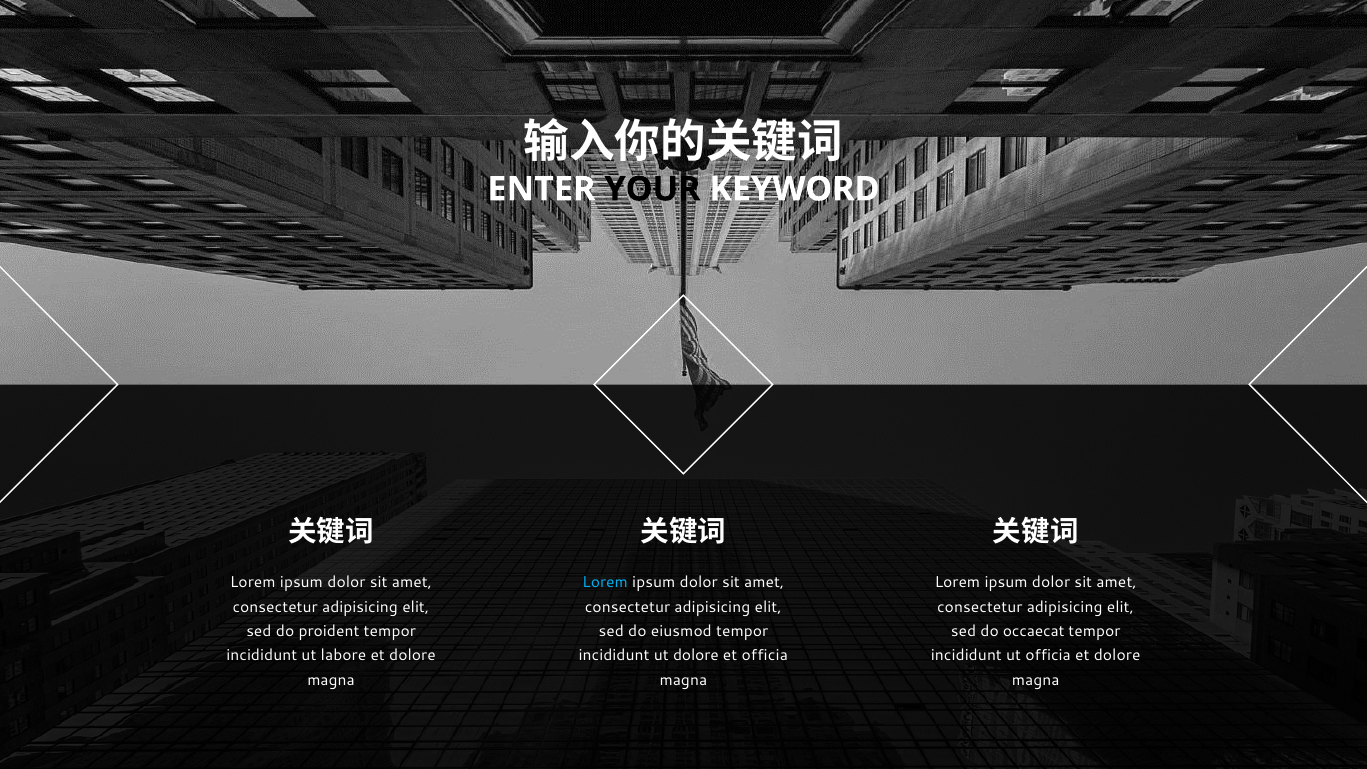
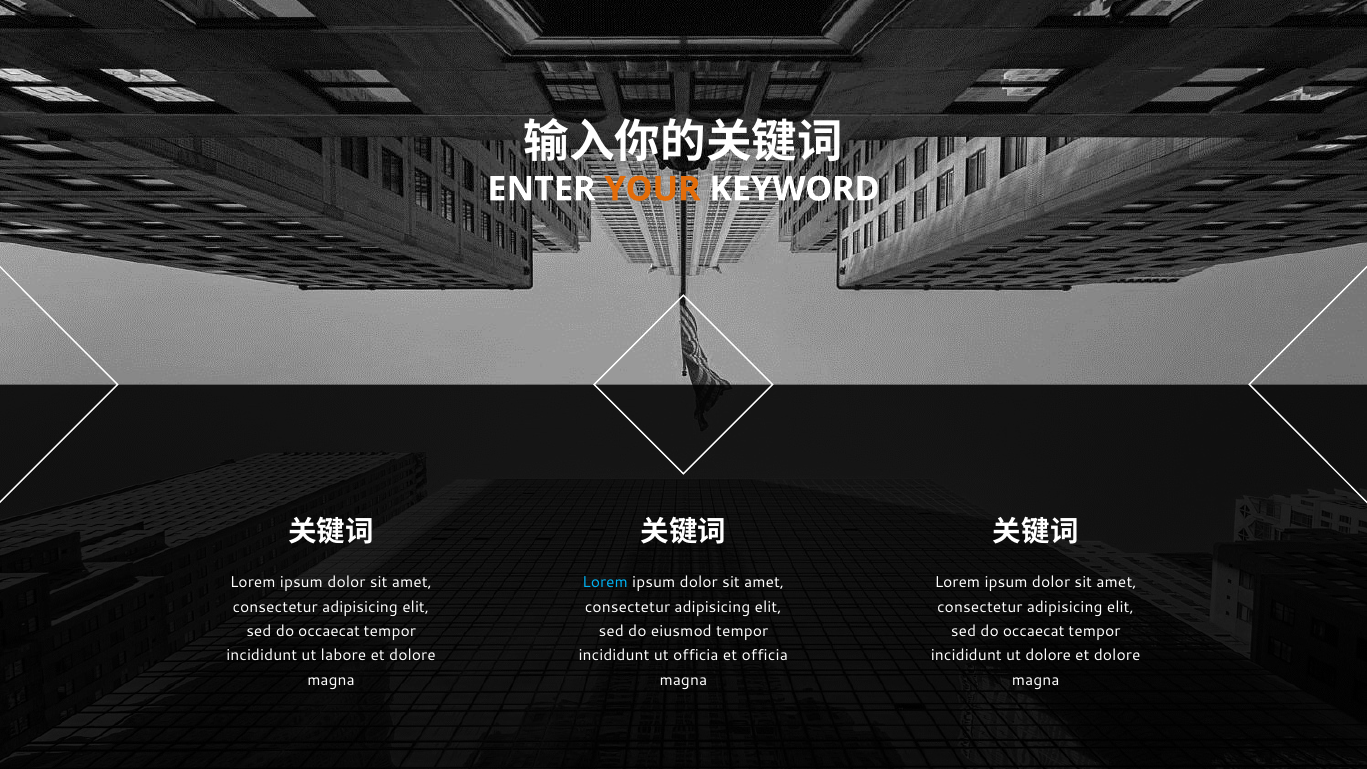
YOUR colour: black -> orange
proident at (329, 631): proident -> occaecat
ut dolore: dolore -> officia
ut officia: officia -> dolore
